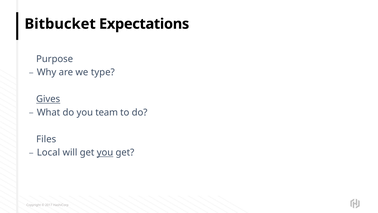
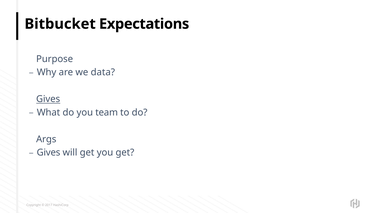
type: type -> data
Files: Files -> Args
Local at (48, 152): Local -> Gives
you at (105, 152) underline: present -> none
